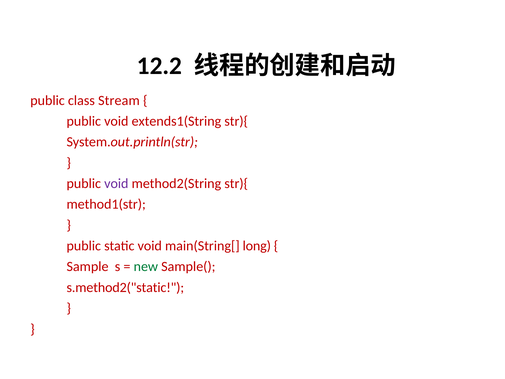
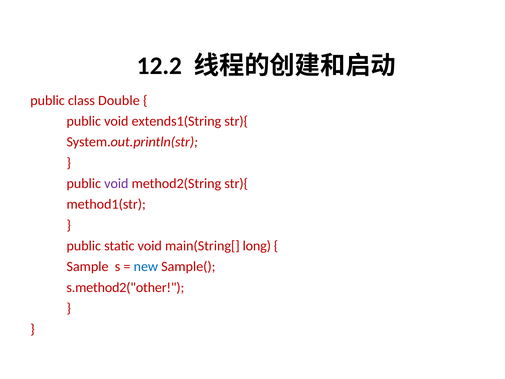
Stream: Stream -> Double
new colour: green -> blue
s.method2("static: s.method2("static -> s.method2("other
